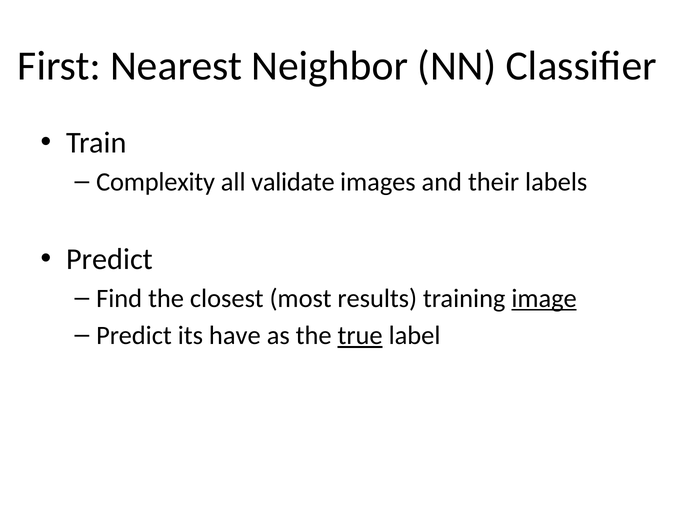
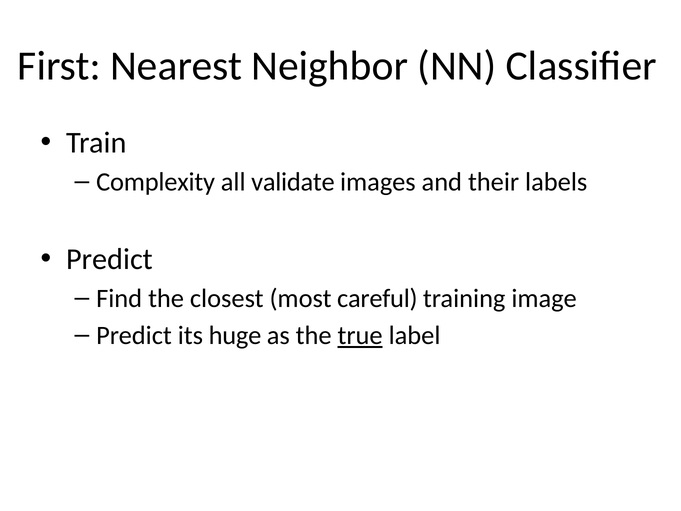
results: results -> careful
image underline: present -> none
have: have -> huge
